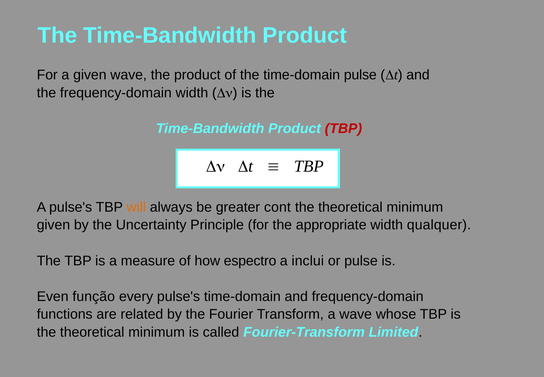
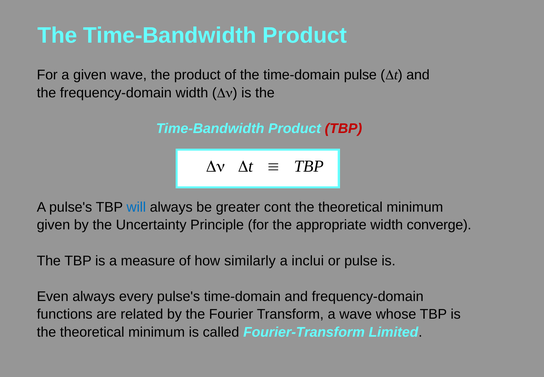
will colour: orange -> blue
qualquer: qualquer -> converge
espectro: espectro -> similarly
Even função: função -> always
